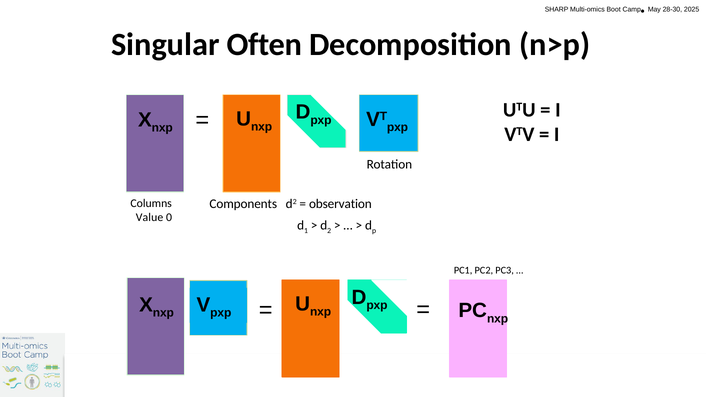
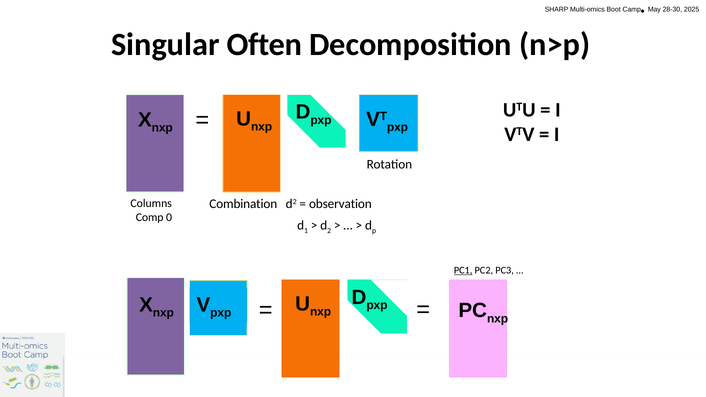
Components: Components -> Combination
Value: Value -> Comp
PC1 underline: none -> present
